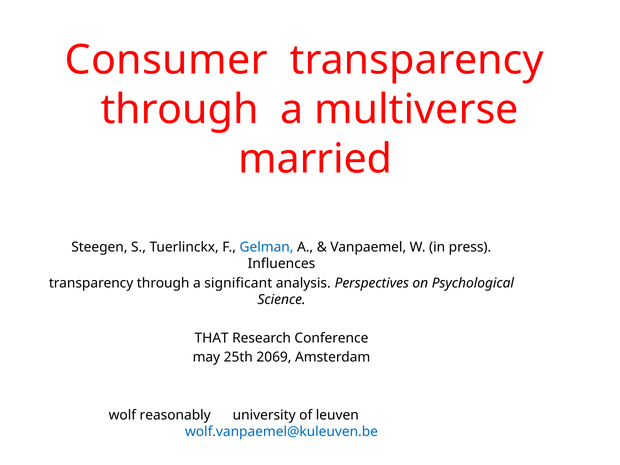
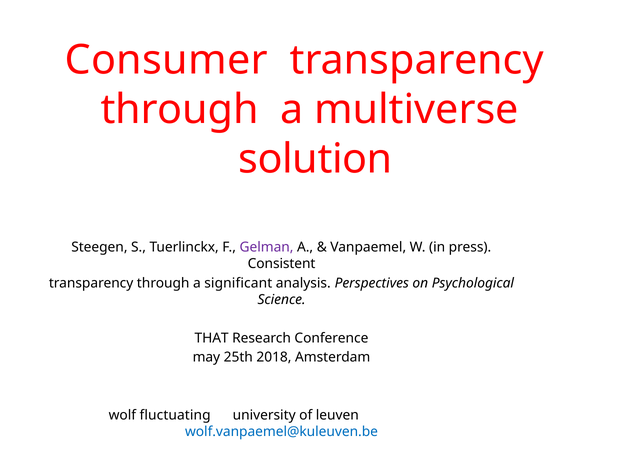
married: married -> solution
Gelman colour: blue -> purple
Influences: Influences -> Consistent
2069: 2069 -> 2018
reasonably: reasonably -> fluctuating
